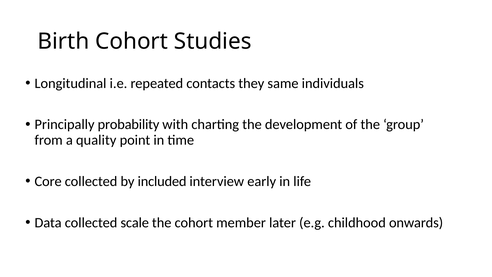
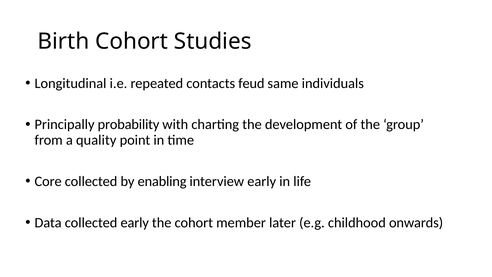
they: they -> feud
included: included -> enabling
collected scale: scale -> early
